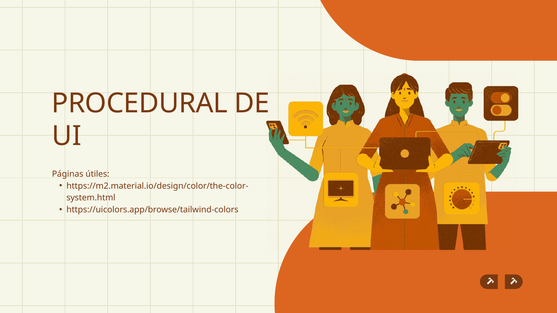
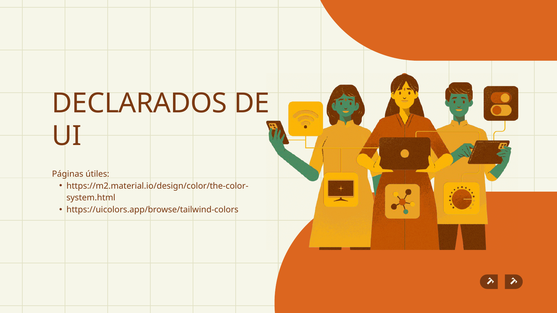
PROCEDURAL: PROCEDURAL -> DECLARADOS
